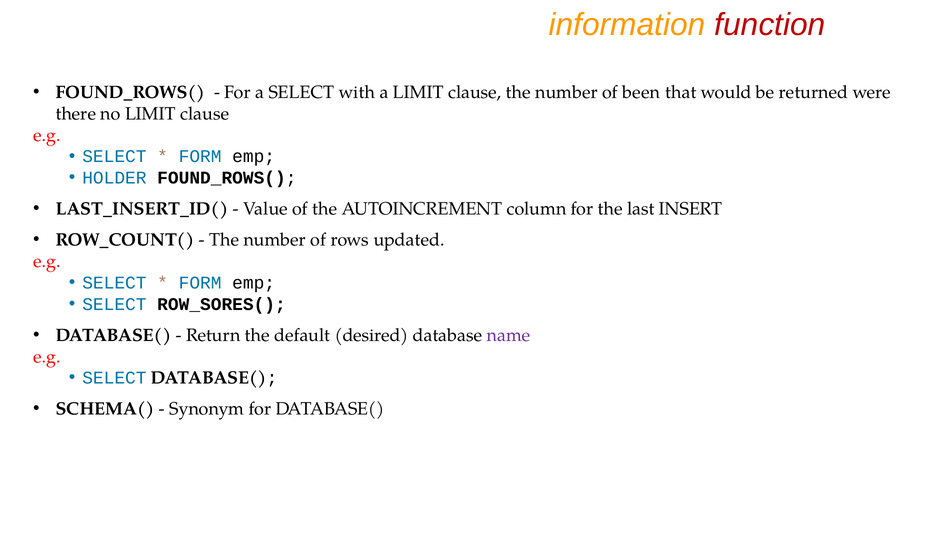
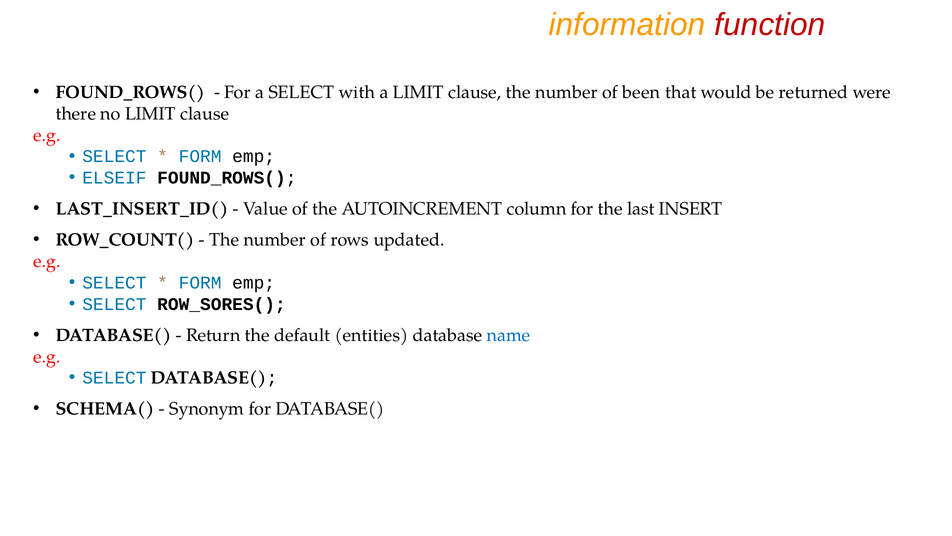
HOLDER: HOLDER -> ELSEIF
desired: desired -> entities
name colour: purple -> blue
